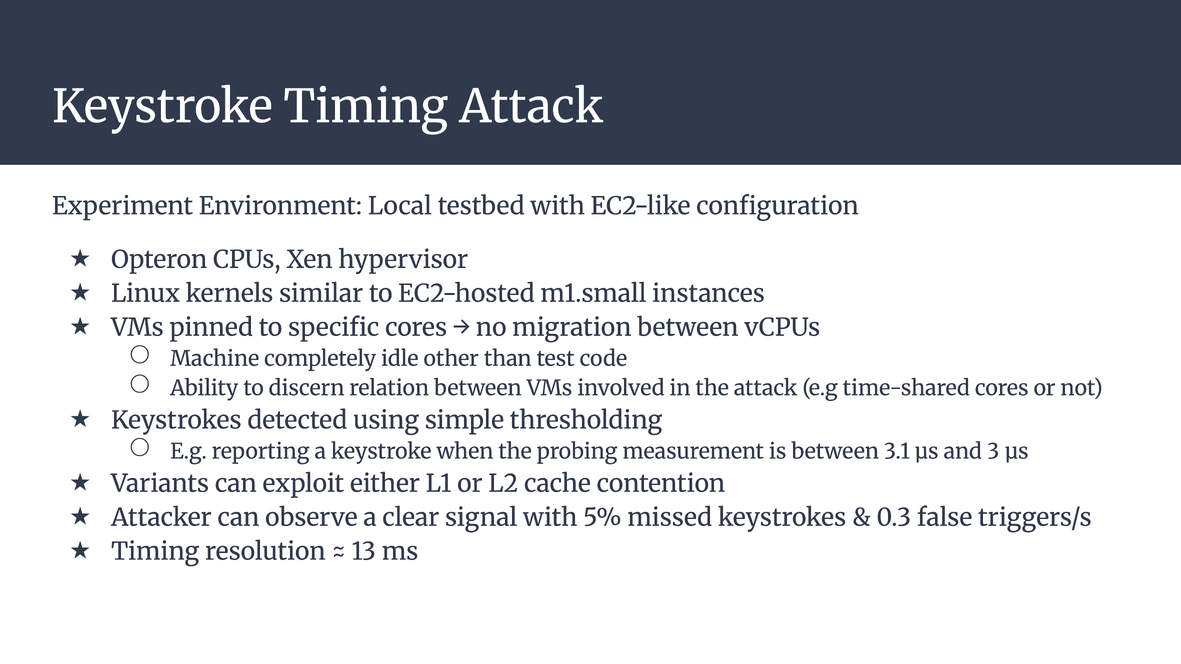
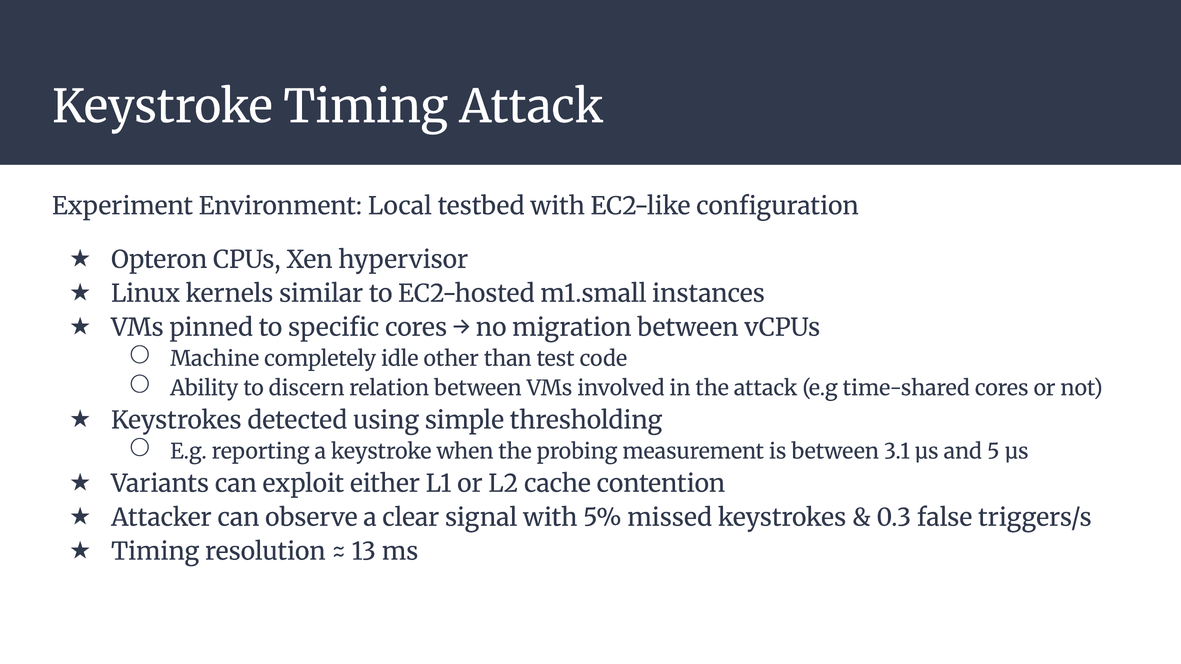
3: 3 -> 5
